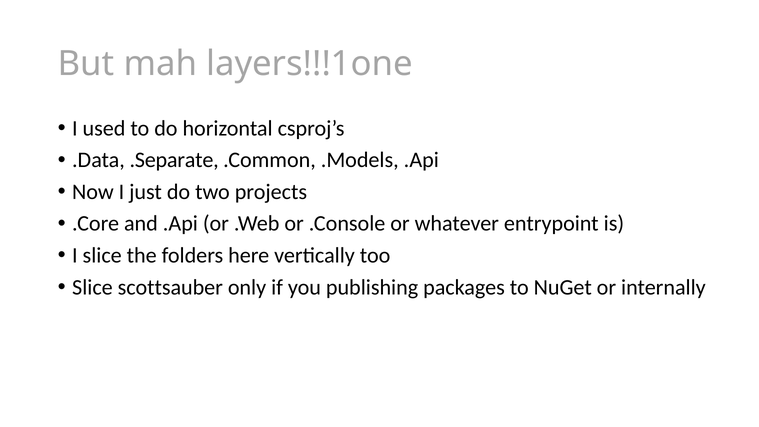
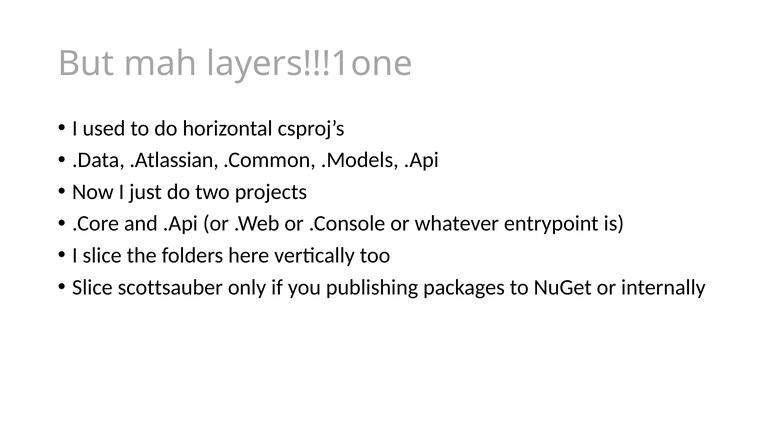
.Separate: .Separate -> .Atlassian
